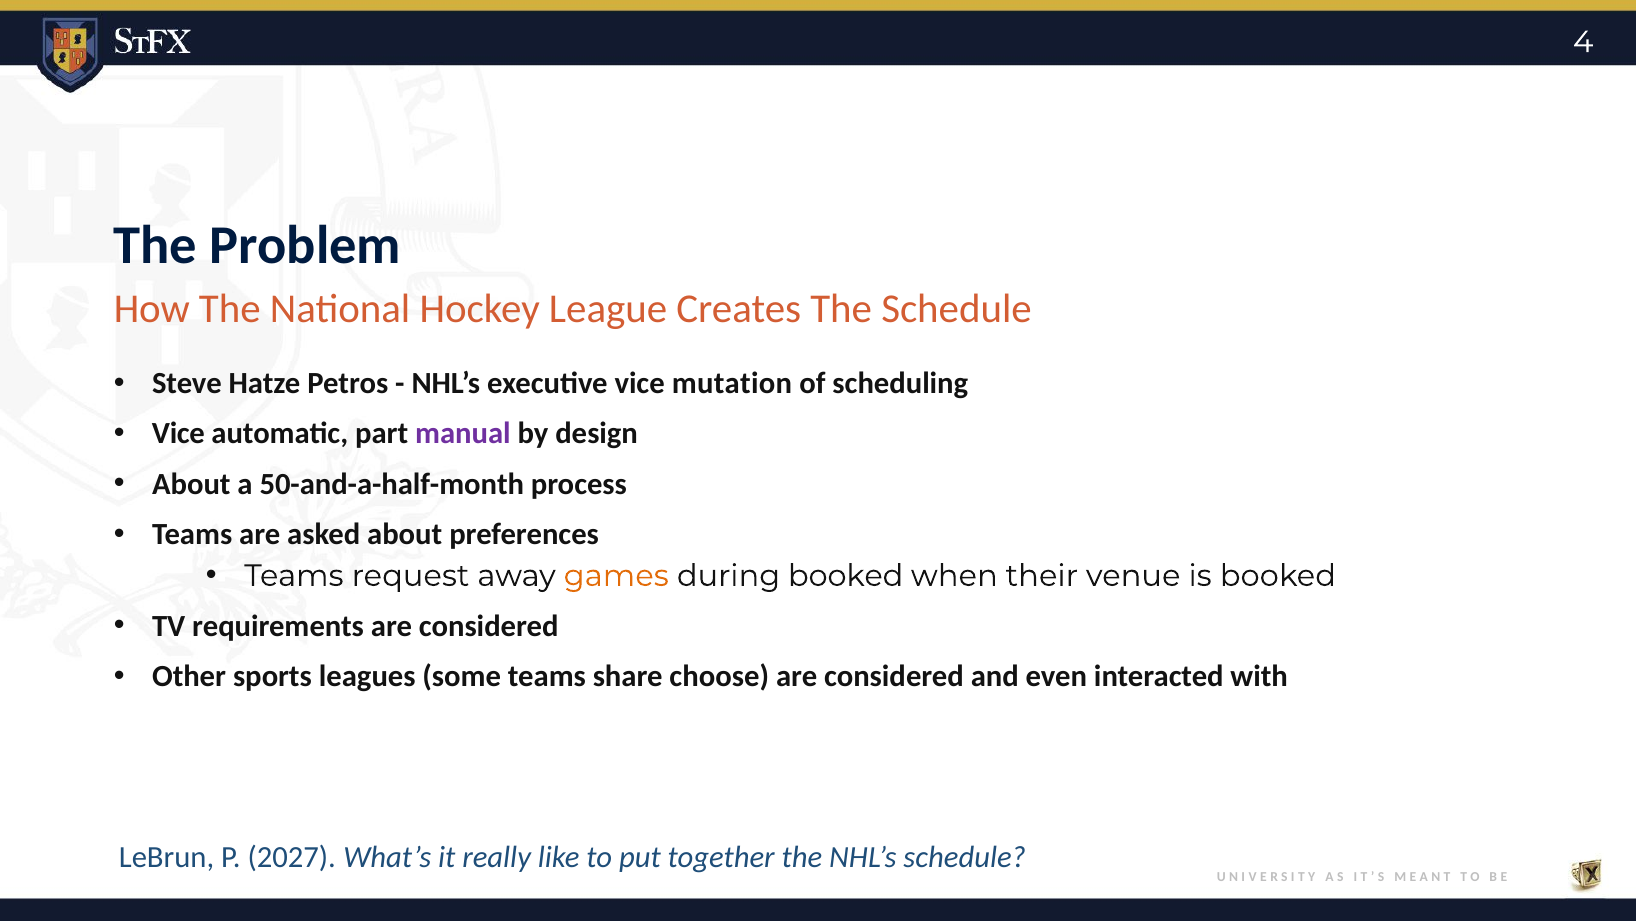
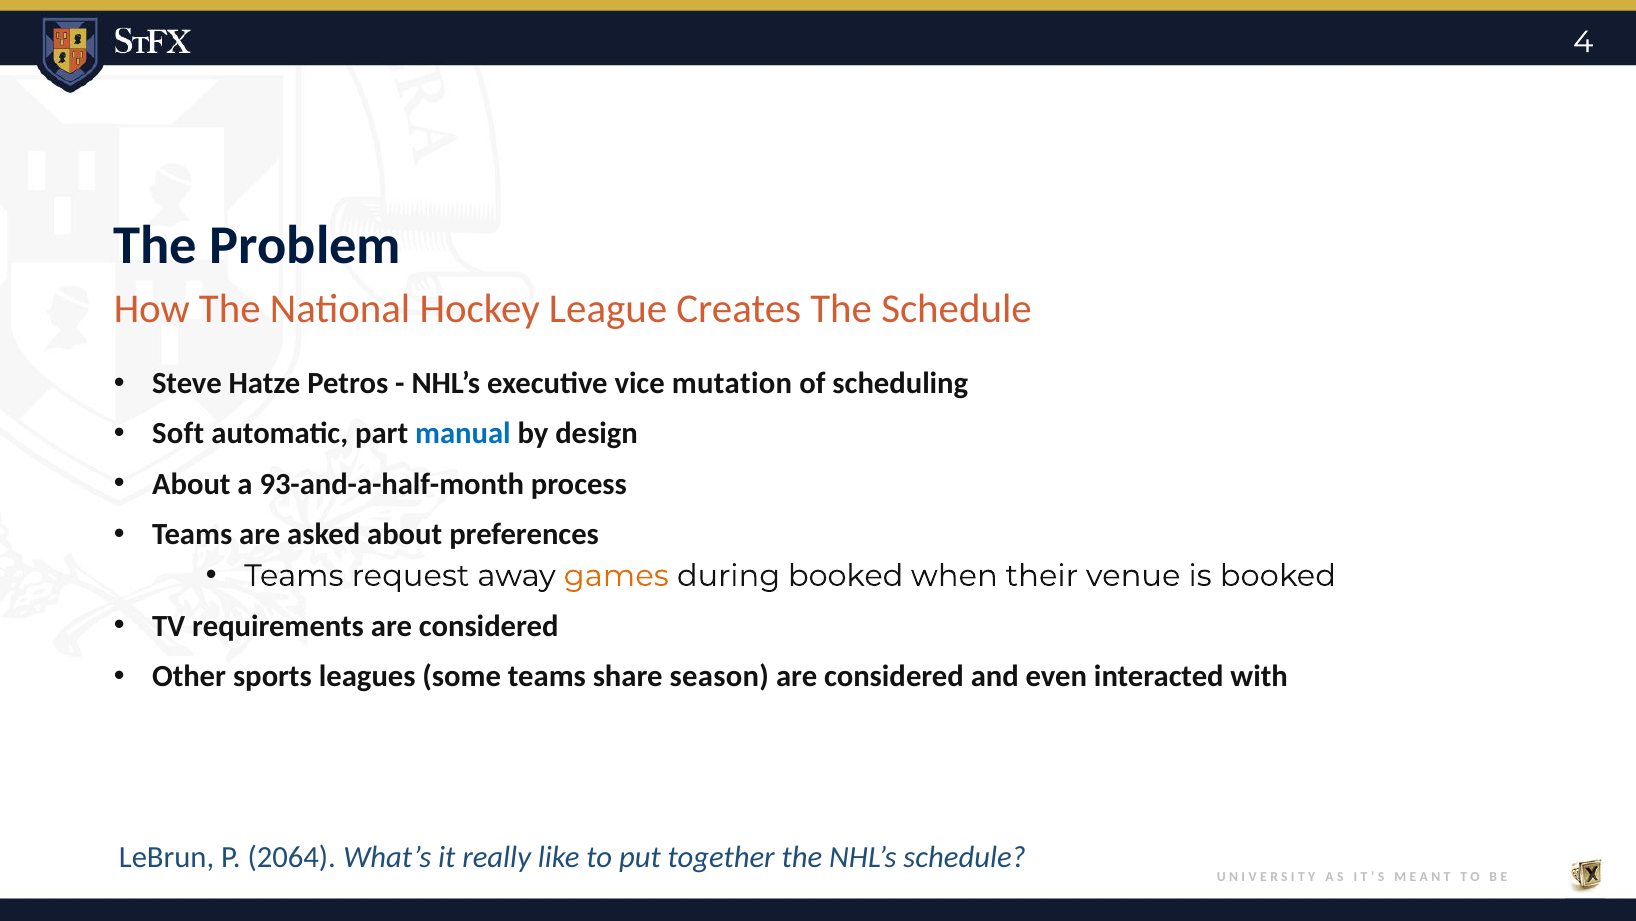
Vice at (178, 433): Vice -> Soft
manual colour: purple -> blue
50-and-a-half-month: 50-and-a-half-month -> 93-and-a-half-month
choose: choose -> season
2027: 2027 -> 2064
